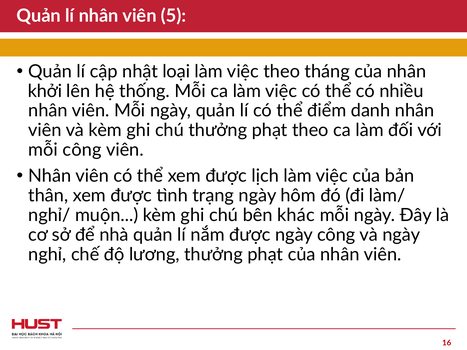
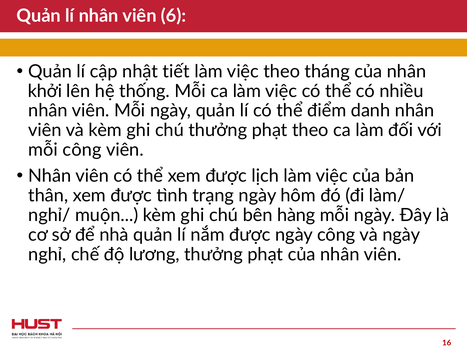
5: 5 -> 6
loại: loại -> tiết
khác: khác -> hàng
